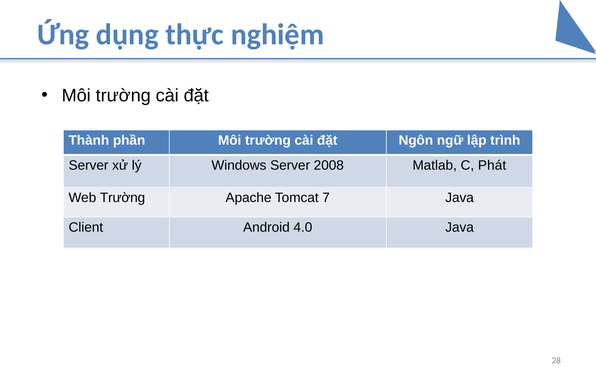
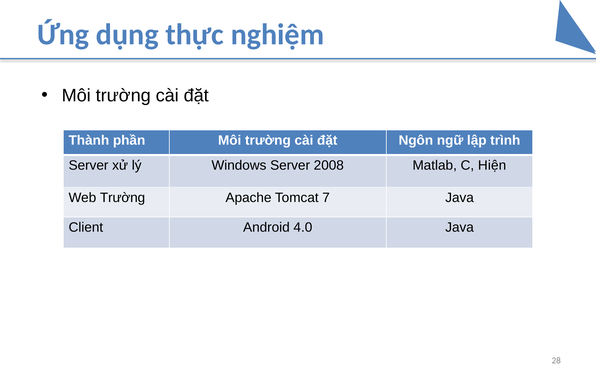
Phát: Phát -> Hiện
